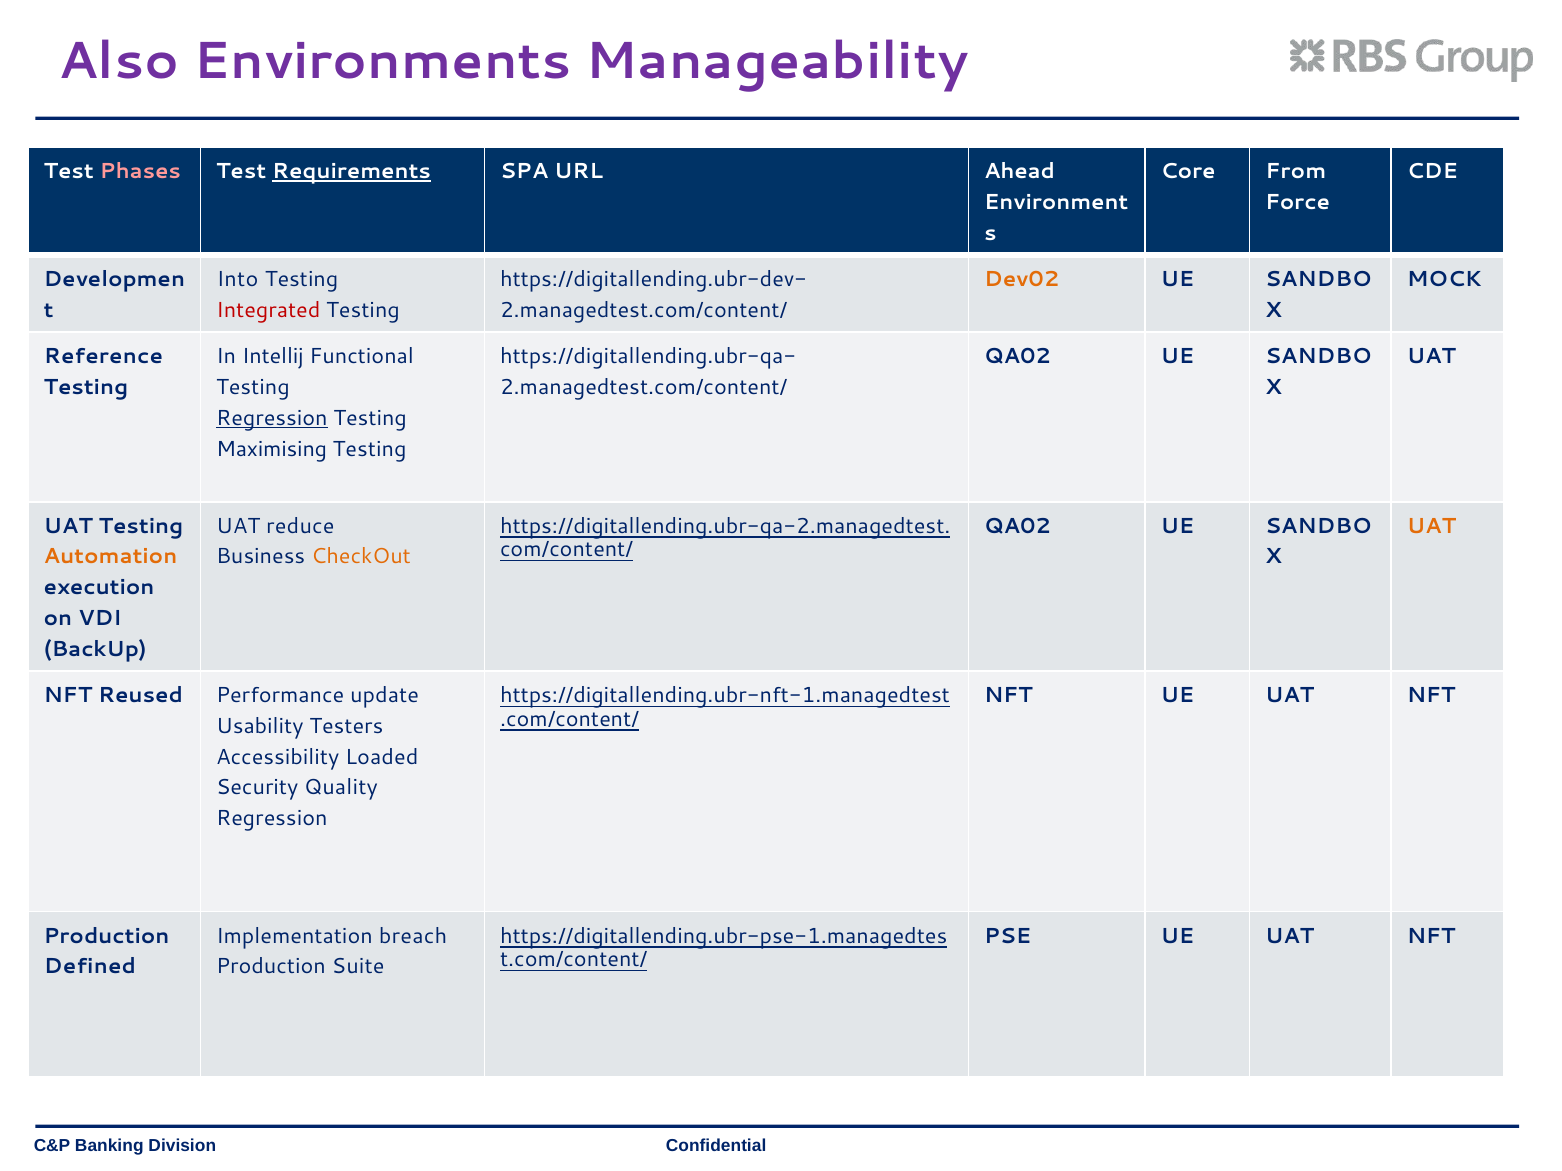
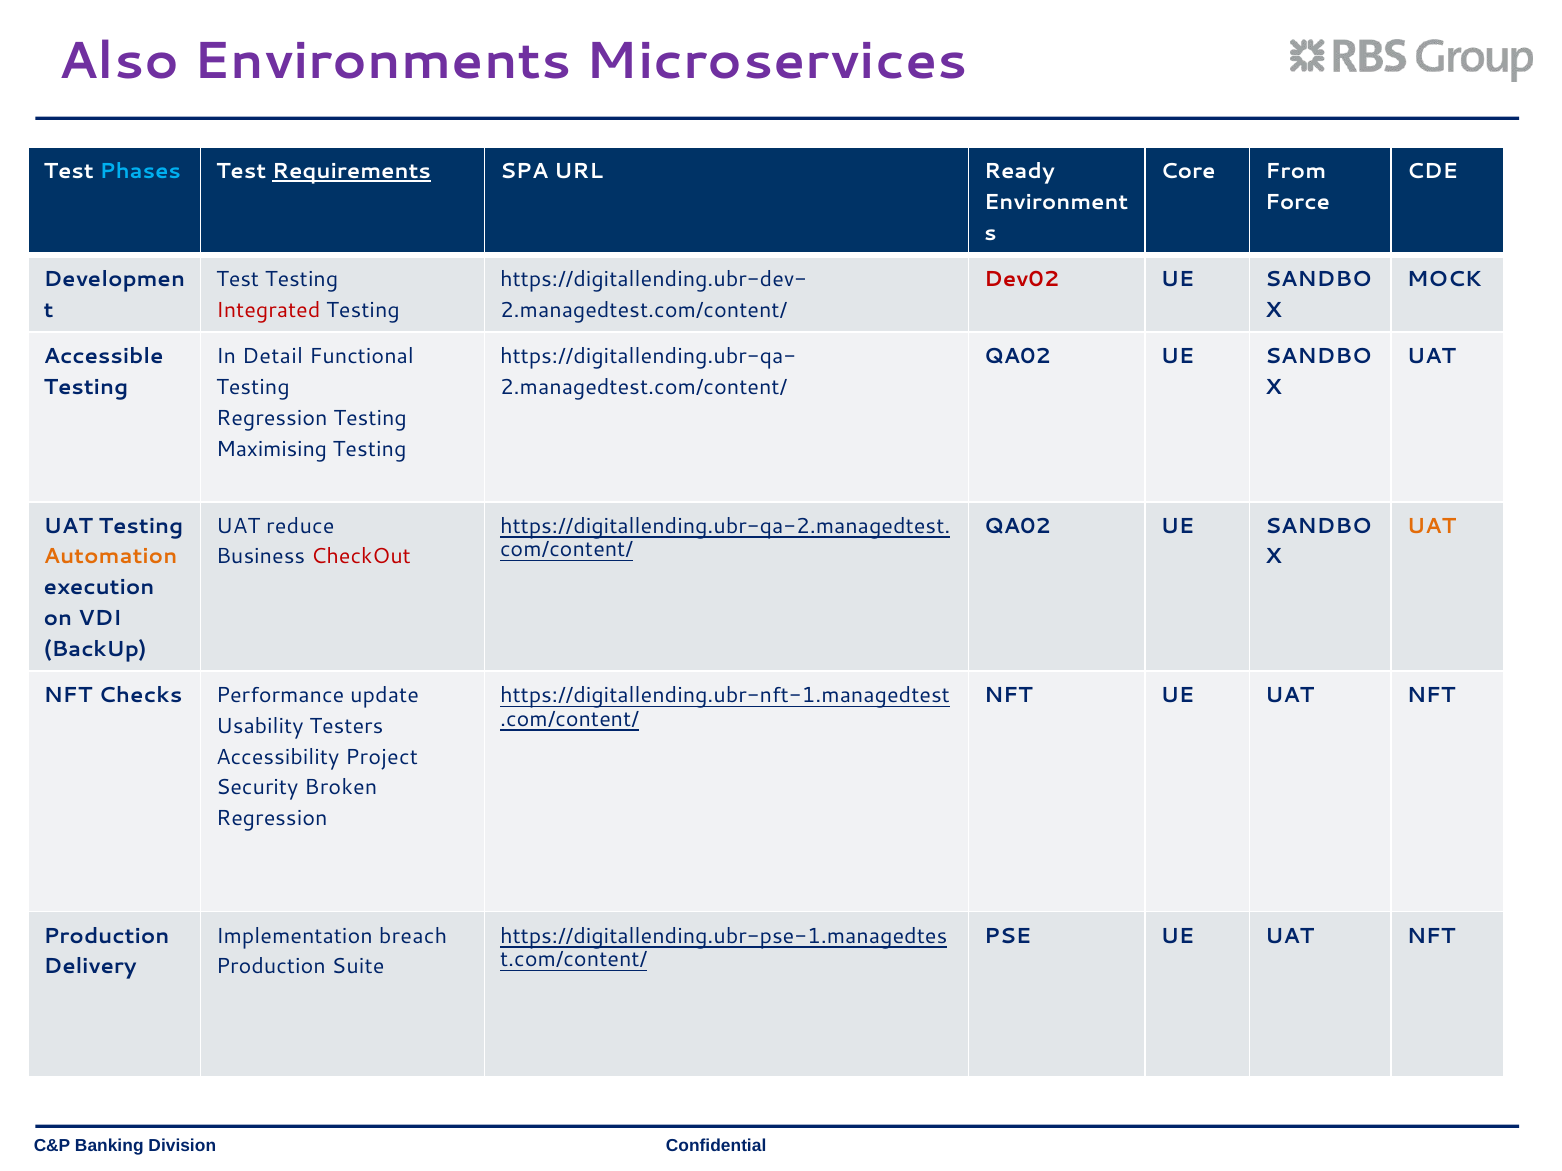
Manageability: Manageability -> Microservices
Phases colour: pink -> light blue
Ahead: Ahead -> Ready
Into at (237, 280): Into -> Test
Dev02 colour: orange -> red
Reference: Reference -> Accessible
Intellij: Intellij -> Detail
Regression at (272, 418) underline: present -> none
CheckOut colour: orange -> red
Reused: Reused -> Checks
Loaded: Loaded -> Project
Quality: Quality -> Broken
Defined: Defined -> Delivery
